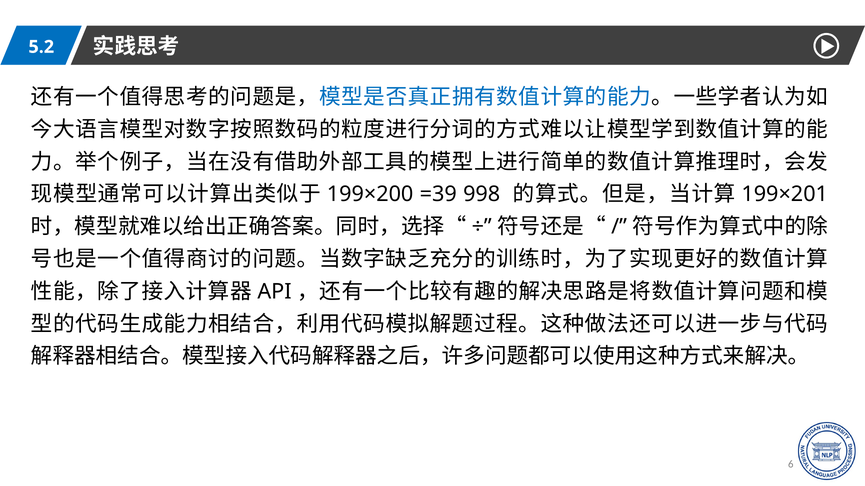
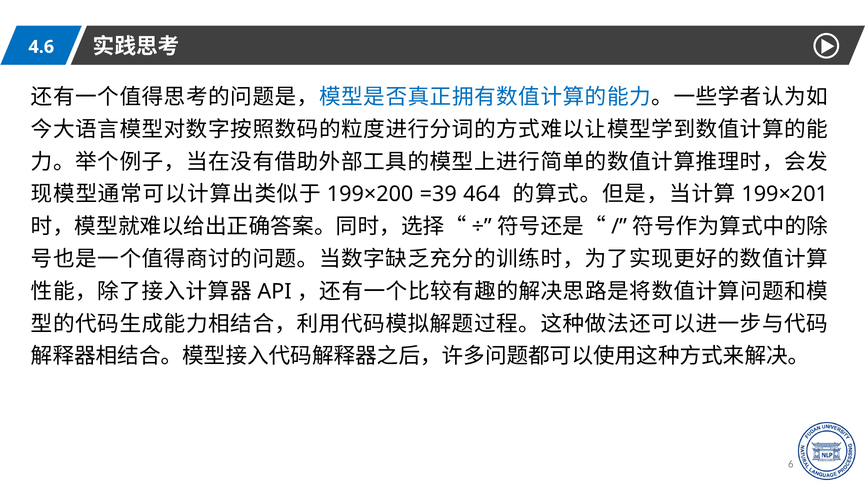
5.2: 5.2 -> 4.6
998: 998 -> 464
